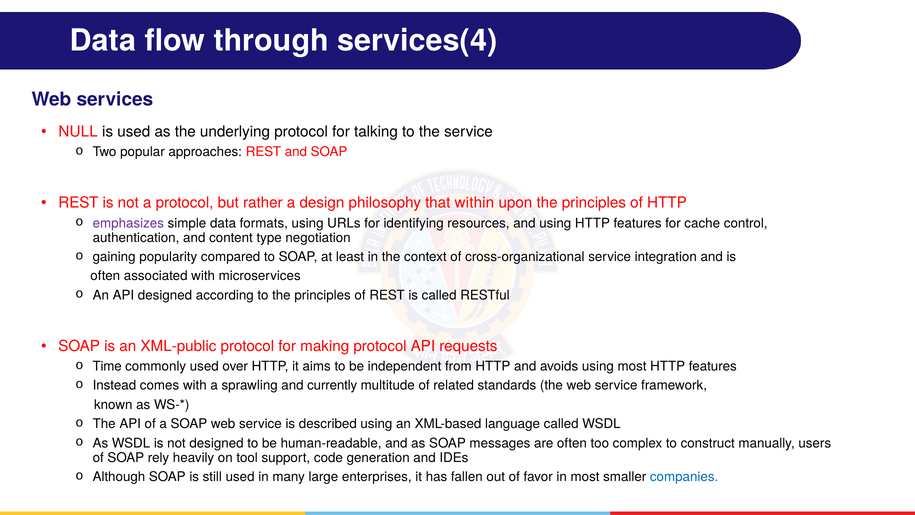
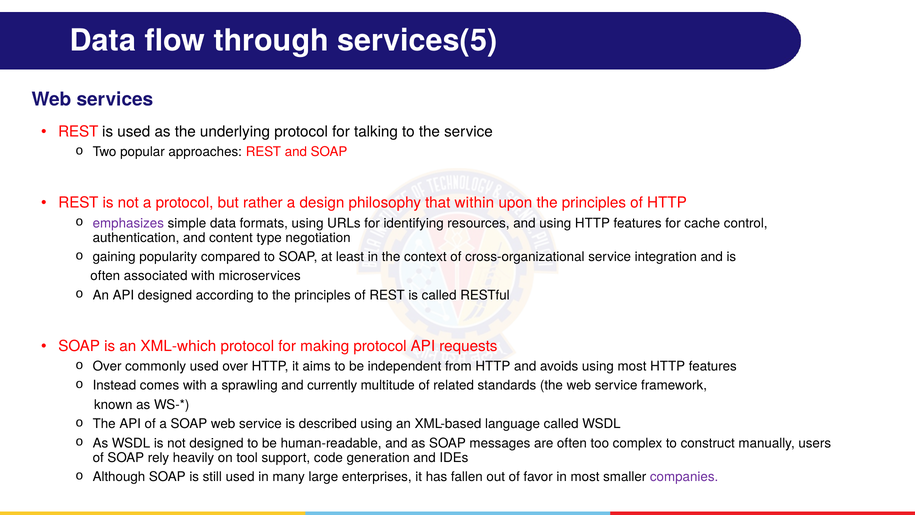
services(4: services(4 -> services(5
NULL at (78, 132): NULL -> REST
XML-public: XML-public -> XML-which
Time at (107, 366): Time -> Over
companies colour: blue -> purple
